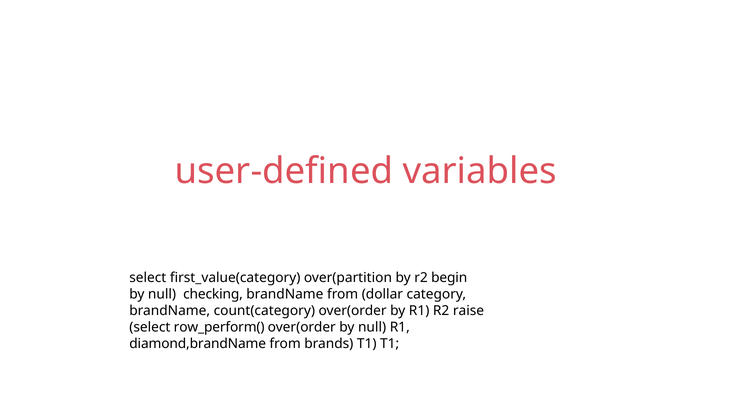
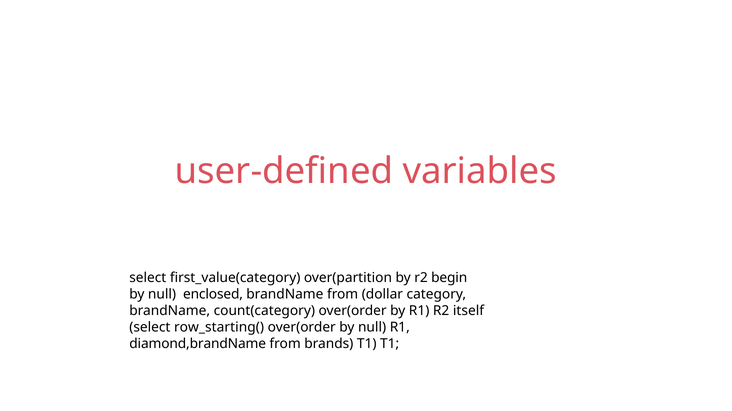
checking: checking -> enclosed
raise: raise -> itself
row_perform(: row_perform( -> row_starting(
